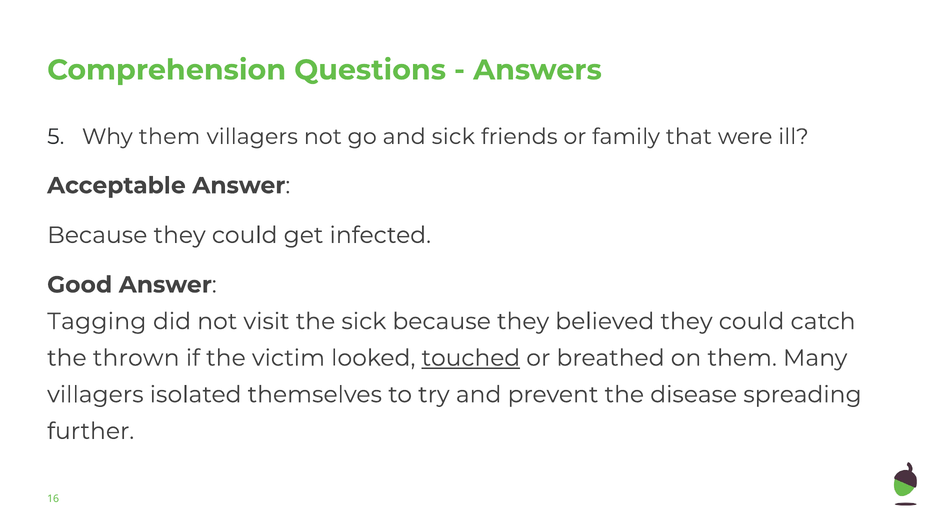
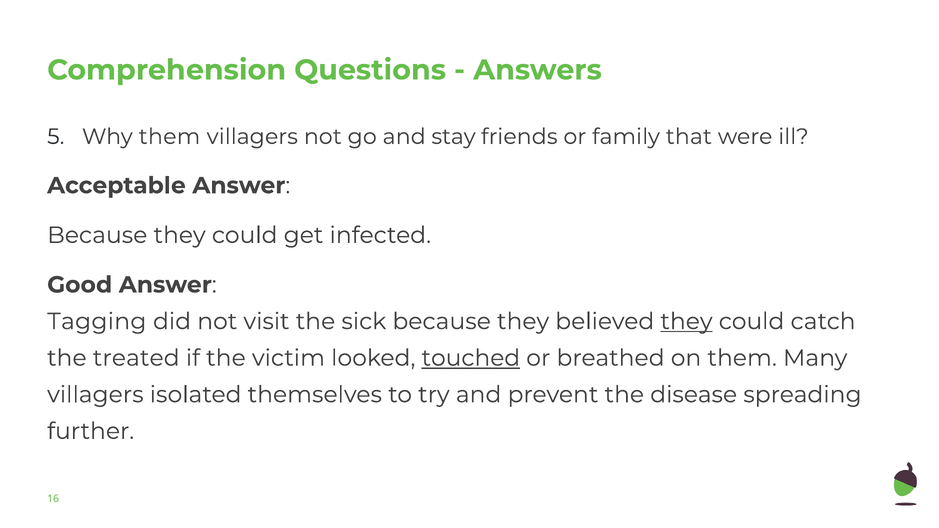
and sick: sick -> stay
they at (687, 322) underline: none -> present
thrown: thrown -> treated
